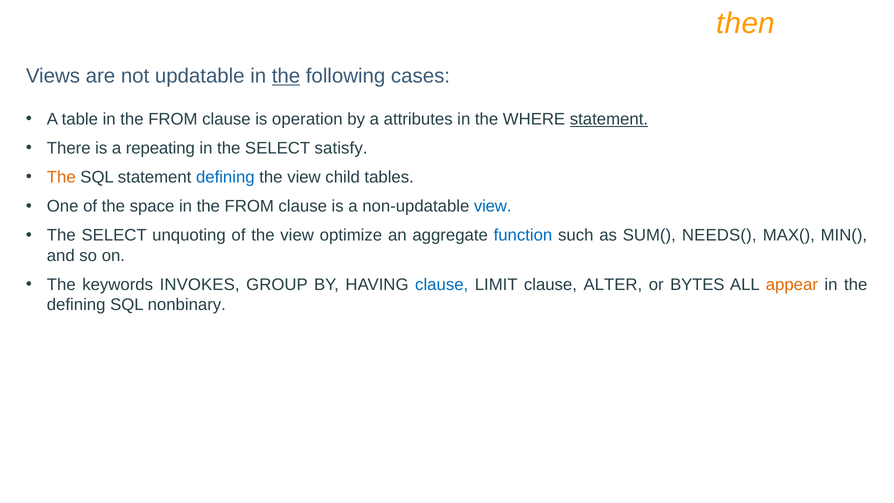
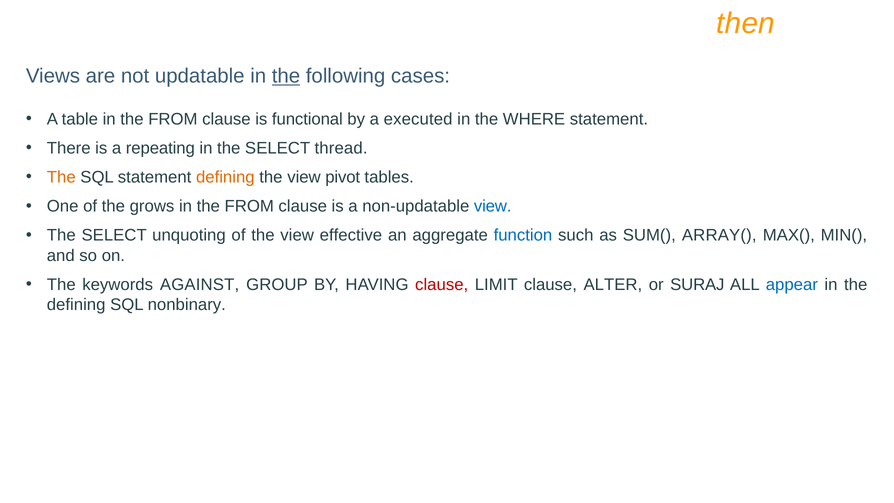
operation: operation -> functional
attributes: attributes -> executed
statement at (609, 119) underline: present -> none
satisfy: satisfy -> thread
defining at (225, 177) colour: blue -> orange
child: child -> pivot
space: space -> grows
optimize: optimize -> effective
NEEDS(: NEEDS( -> ARRAY(
INVOKES: INVOKES -> AGAINST
clause at (442, 285) colour: blue -> red
BYTES: BYTES -> SURAJ
appear colour: orange -> blue
